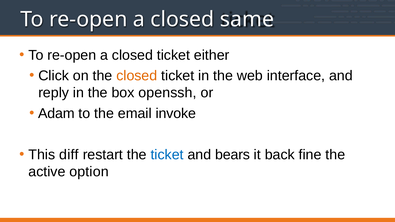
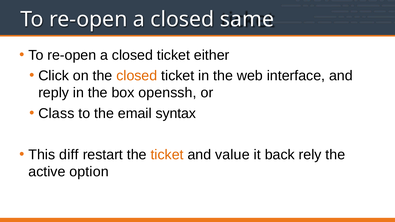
Adam: Adam -> Class
invoke: invoke -> syntax
ticket at (167, 155) colour: blue -> orange
bears: bears -> value
fine: fine -> rely
